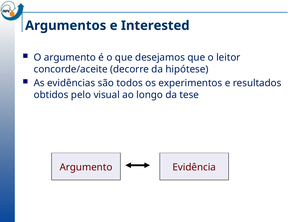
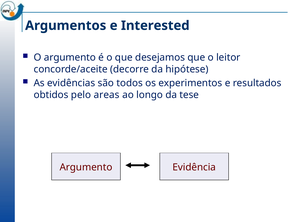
visual: visual -> areas
